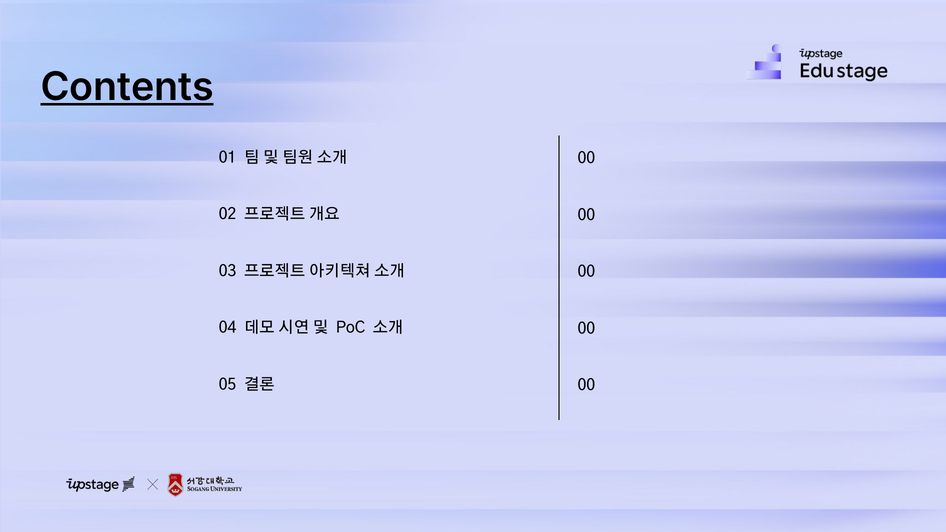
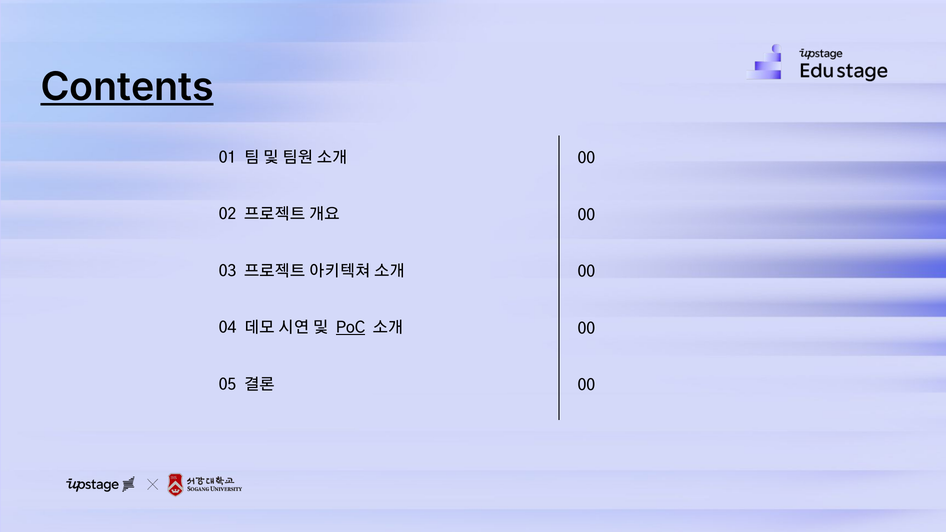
PoC underline: none -> present
